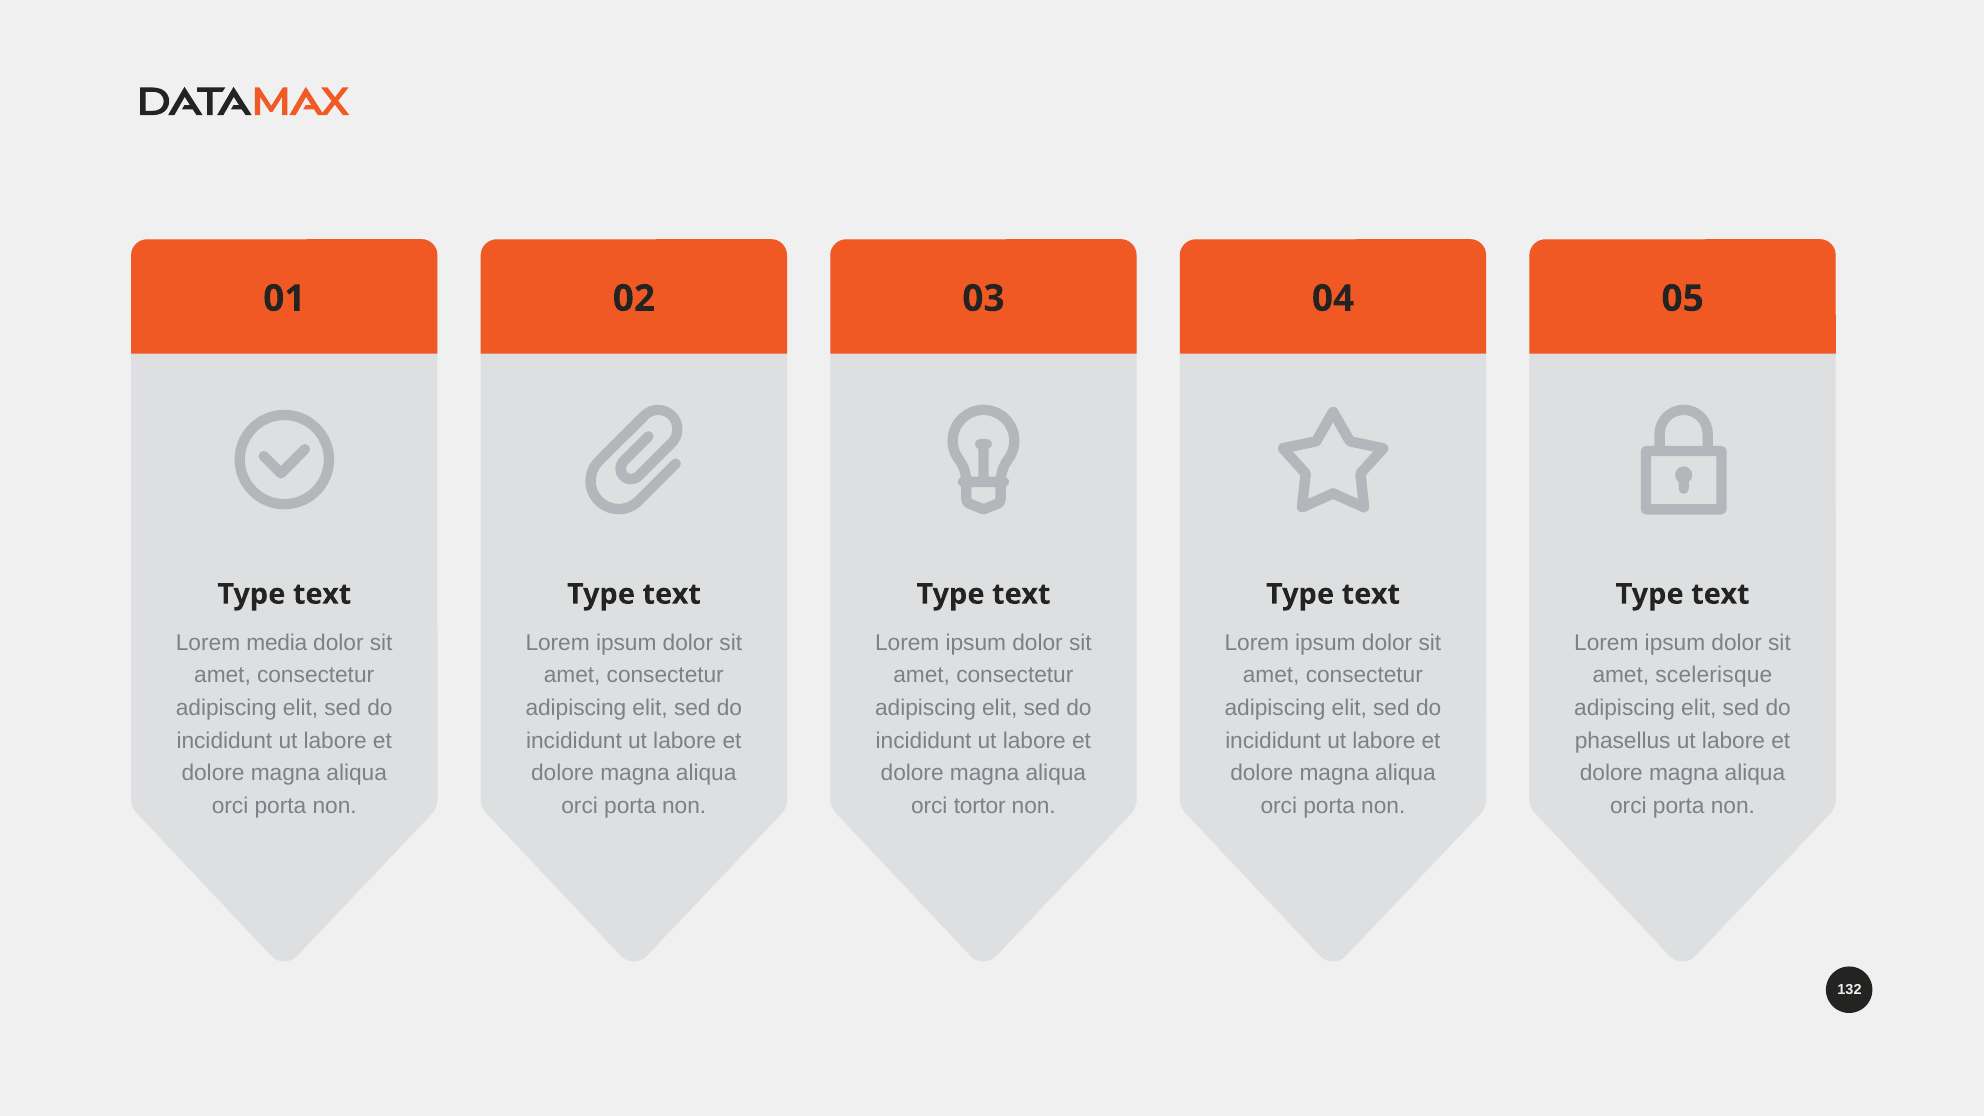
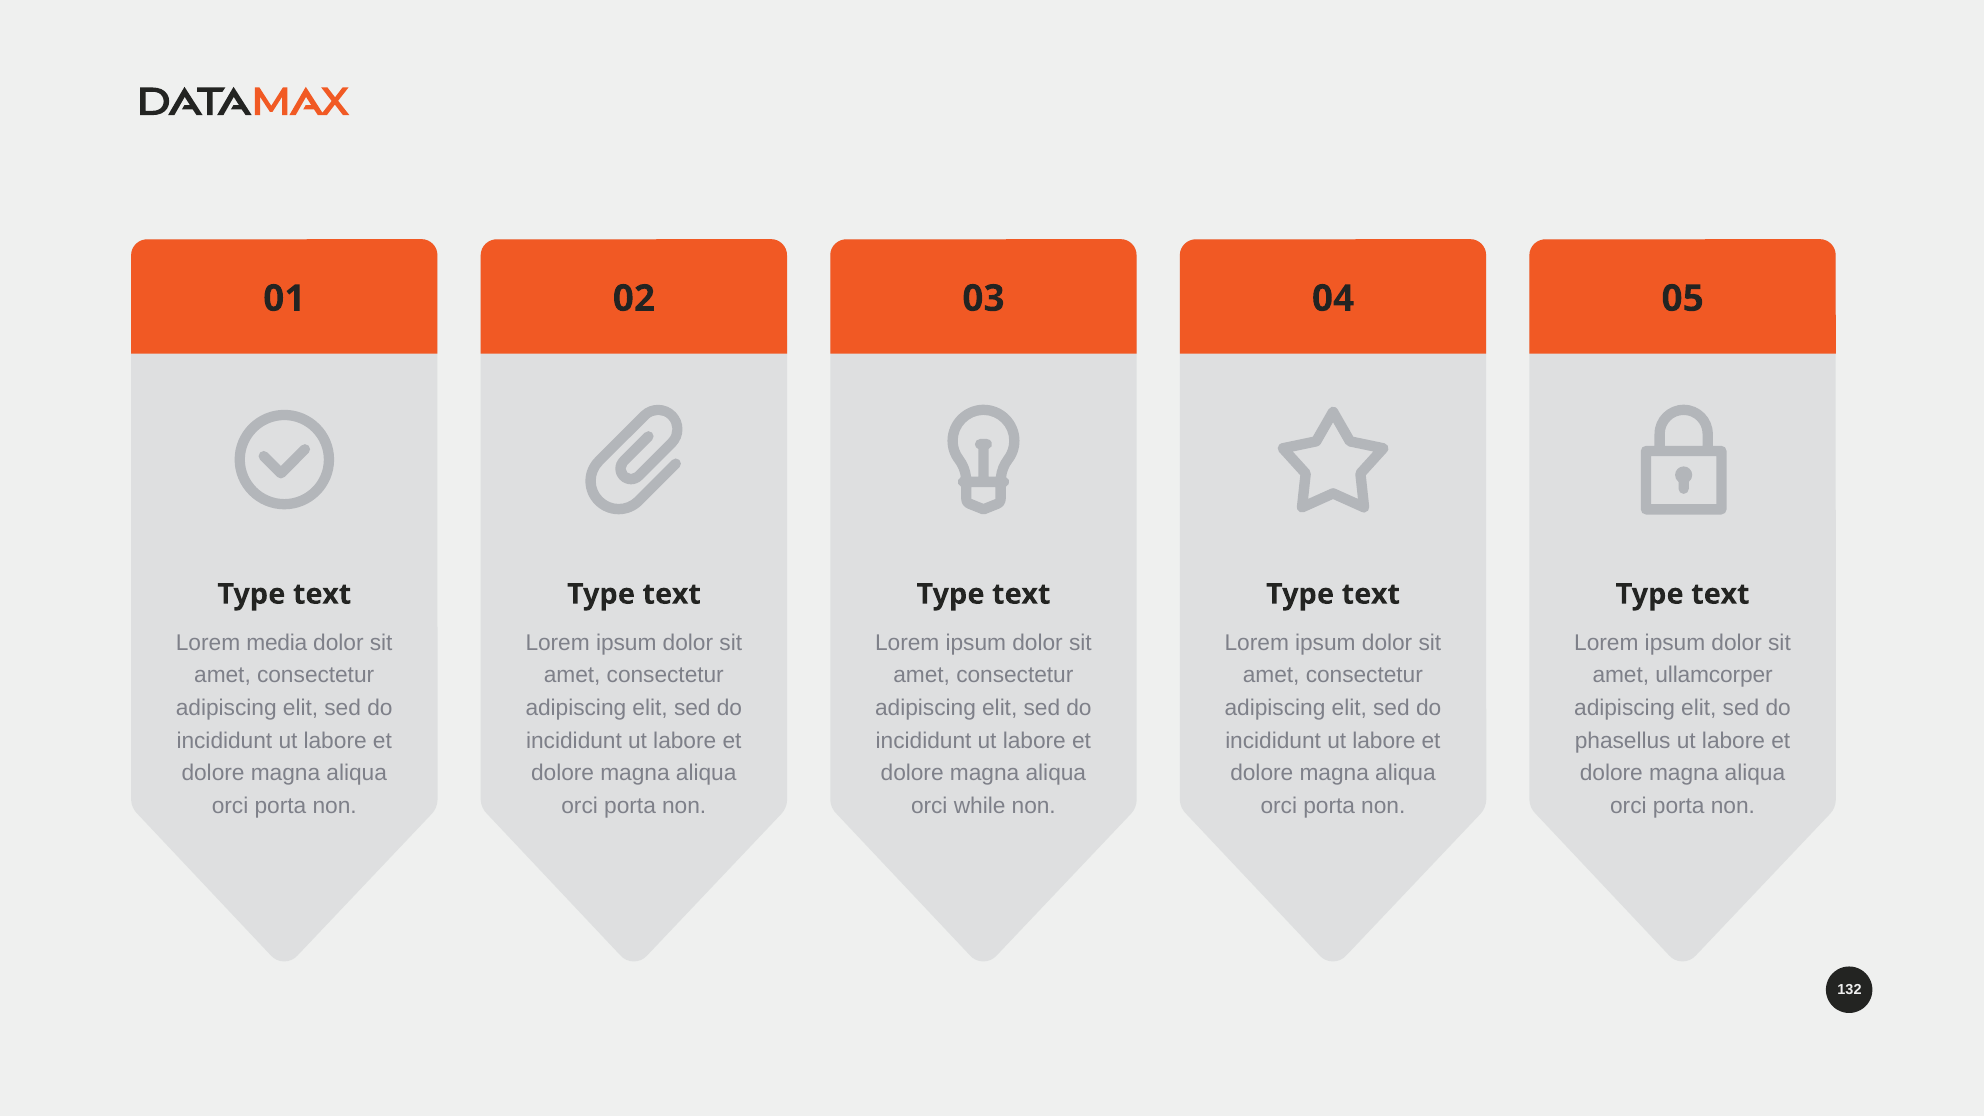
scelerisque: scelerisque -> ullamcorper
tortor: tortor -> while
